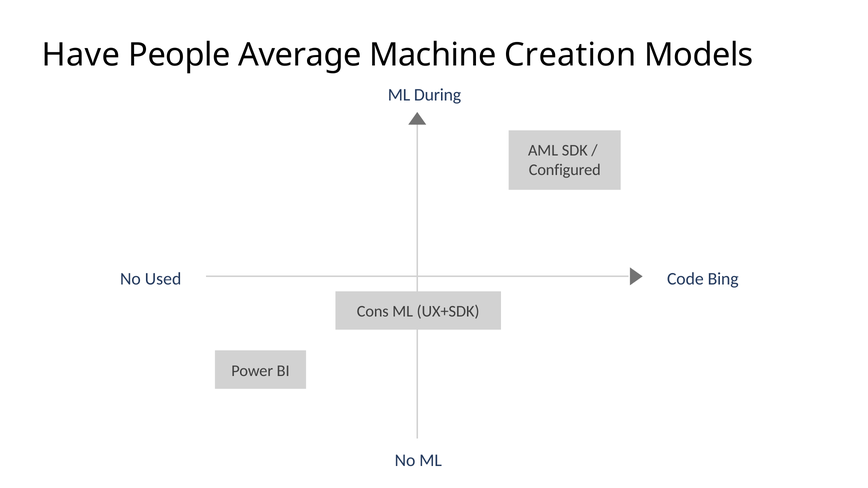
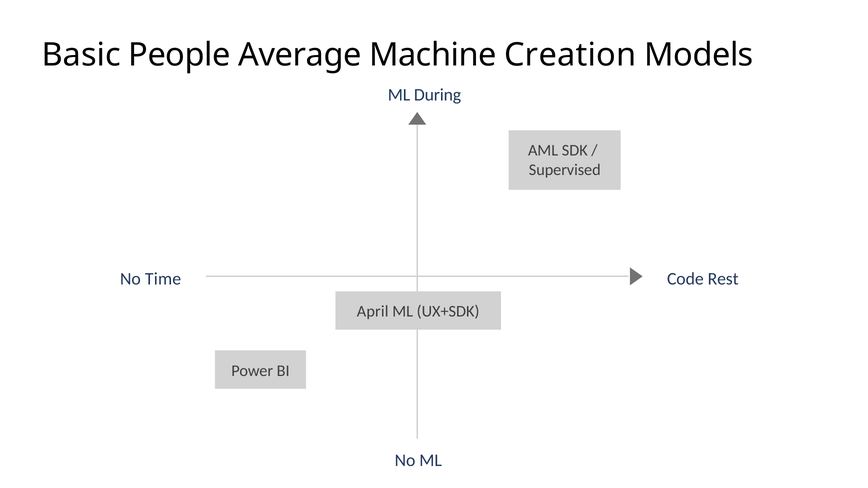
Have: Have -> Basic
Configured: Configured -> Supervised
Used: Used -> Time
Bing: Bing -> Rest
Cons: Cons -> April
